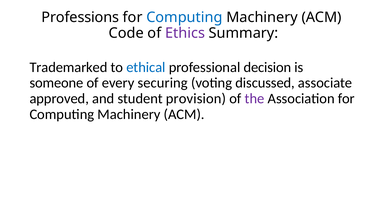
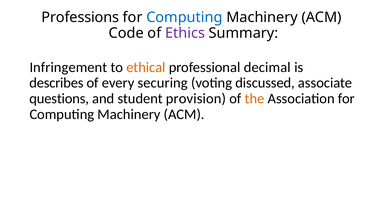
Trademarked: Trademarked -> Infringement
ethical colour: blue -> orange
decision: decision -> decimal
someone: someone -> describes
approved: approved -> questions
the colour: purple -> orange
